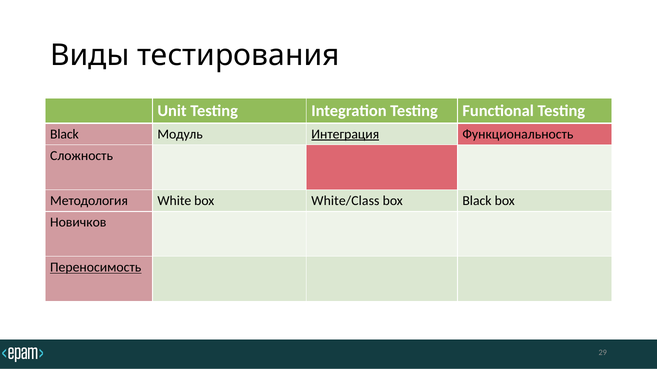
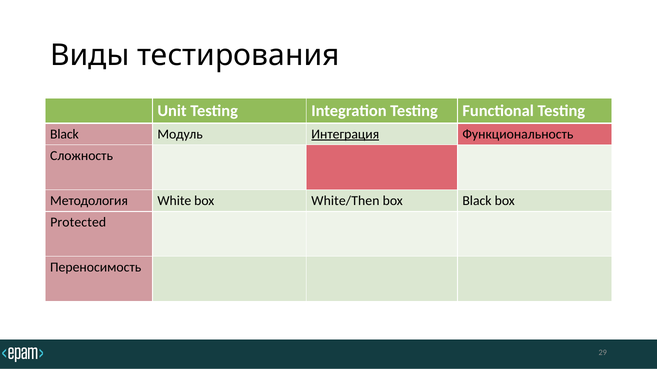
White/Class: White/Class -> White/Then
Новичков: Новичков -> Protected
Переносимость underline: present -> none
